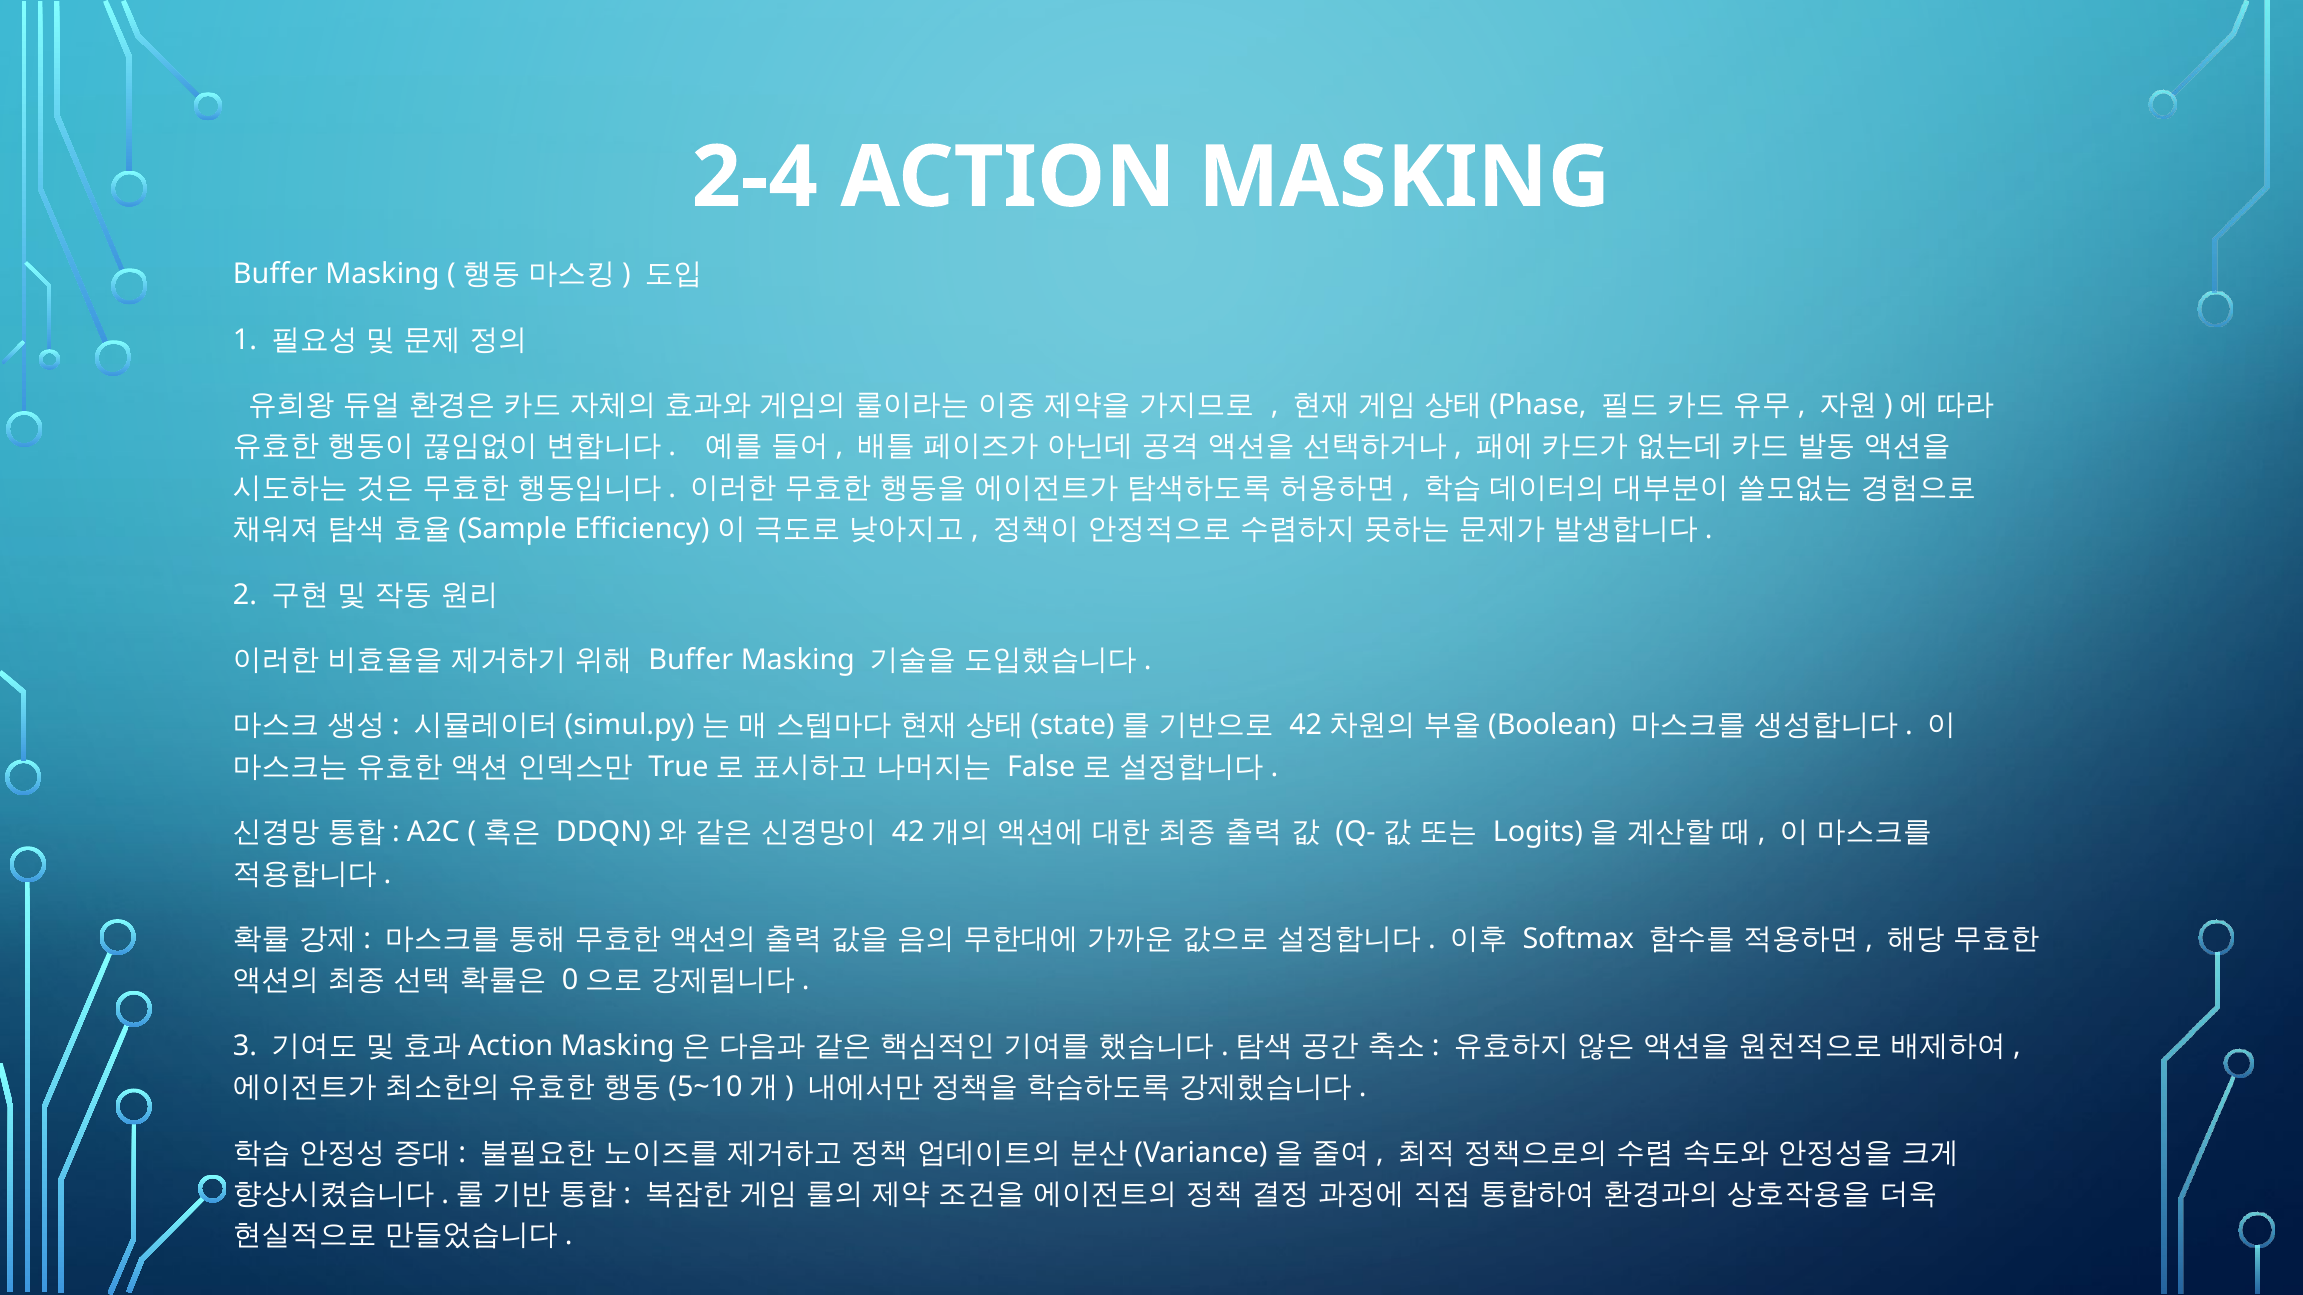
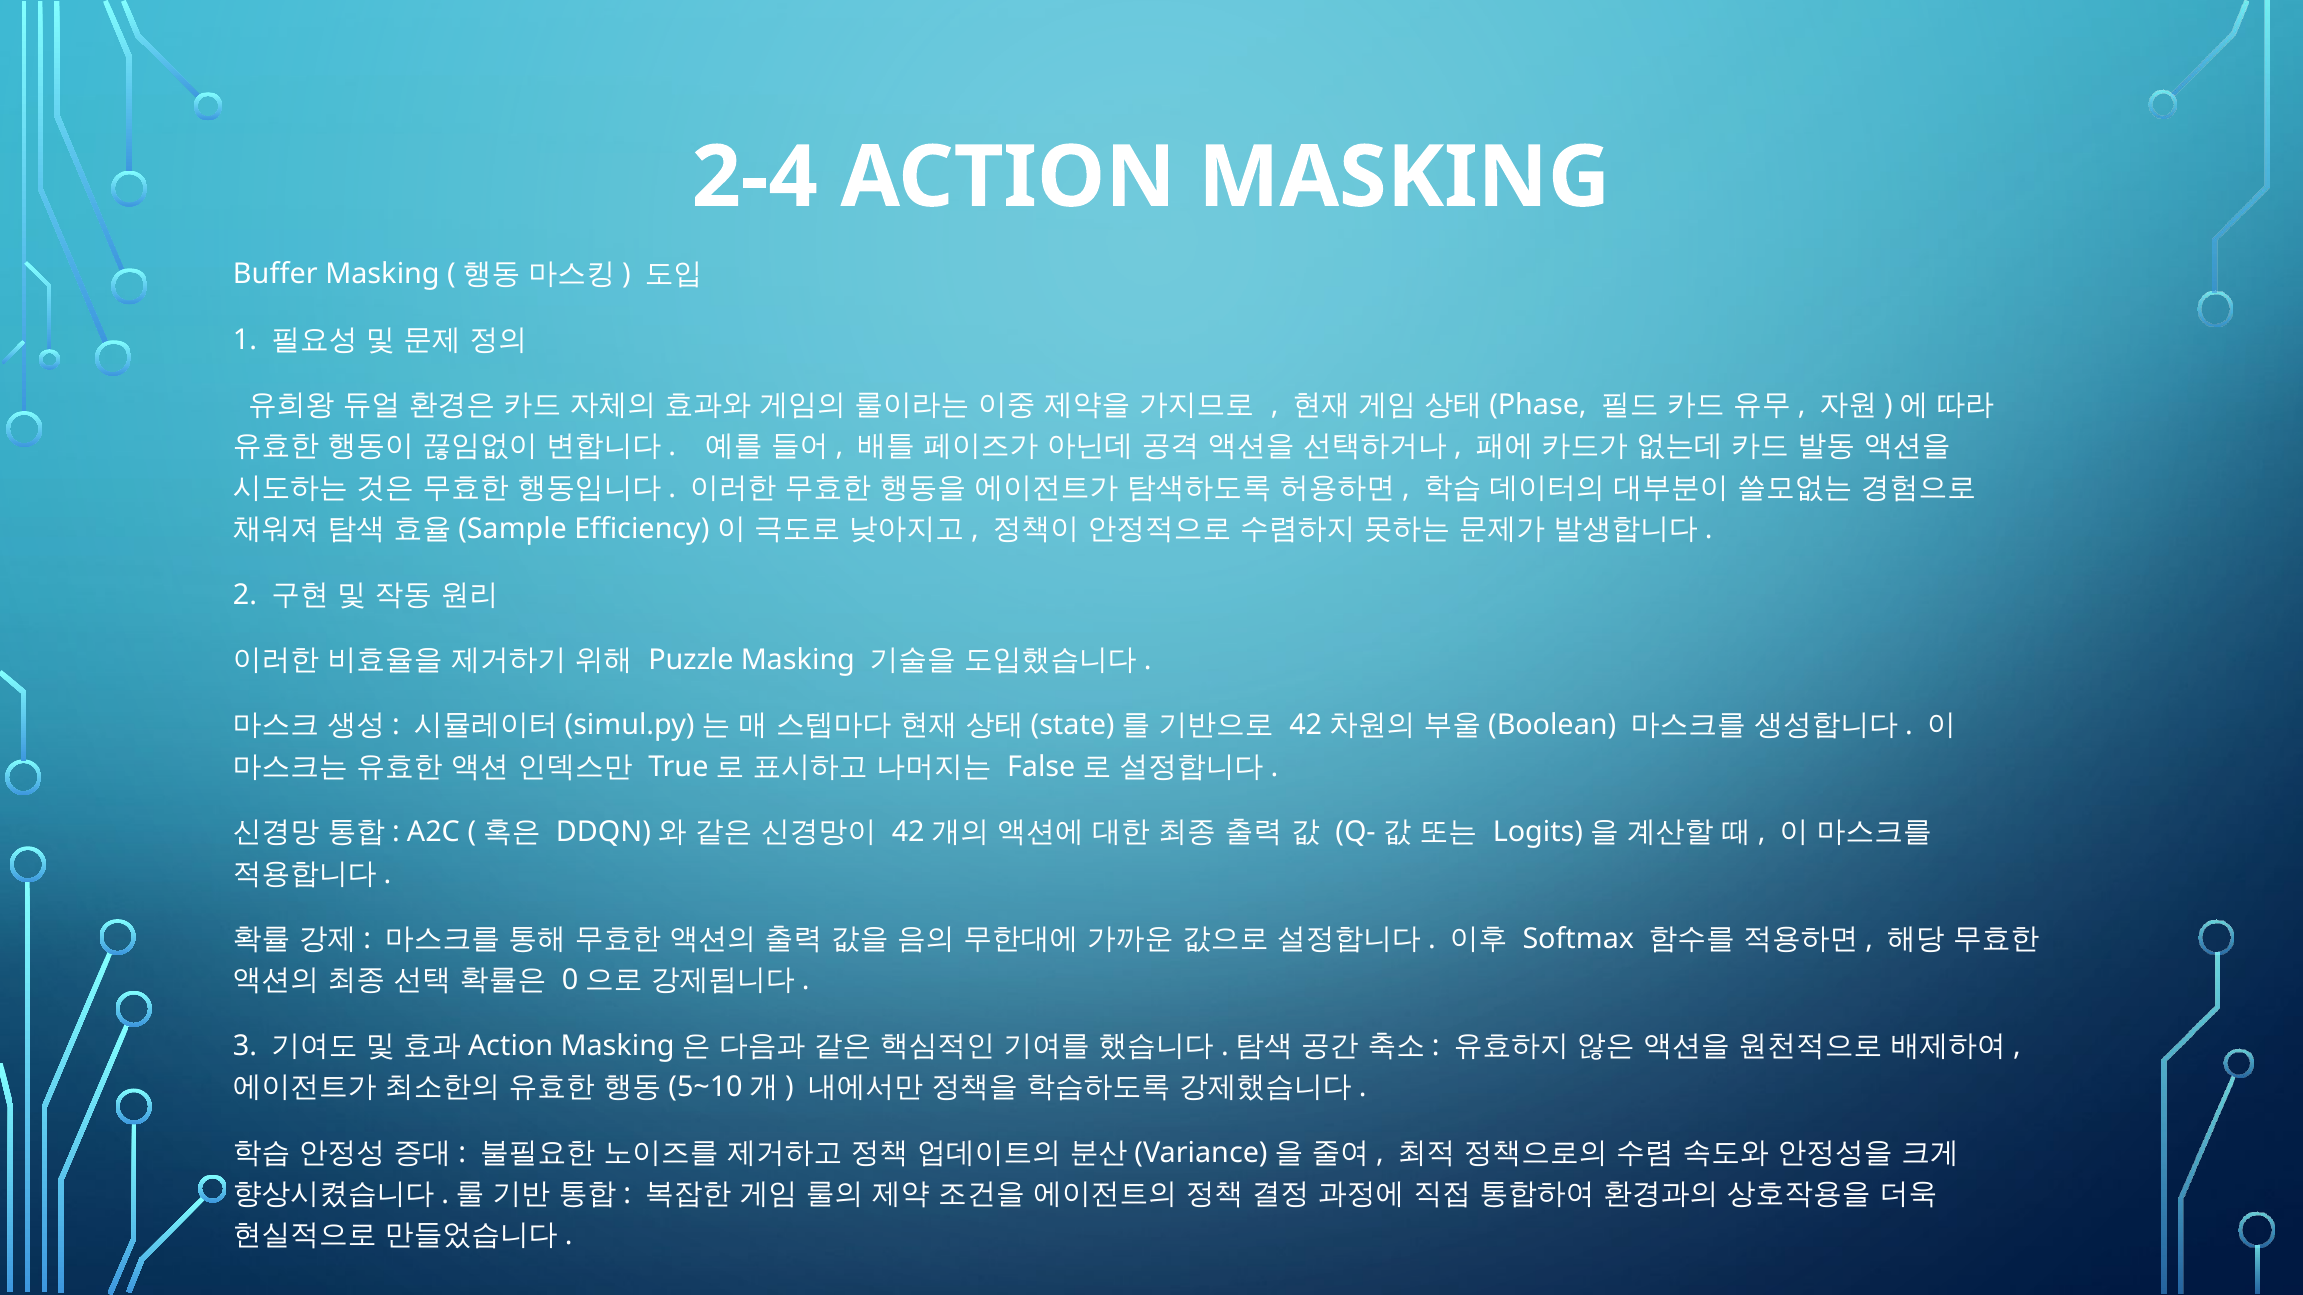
Buffer at (691, 660): Buffer -> Puzzle
